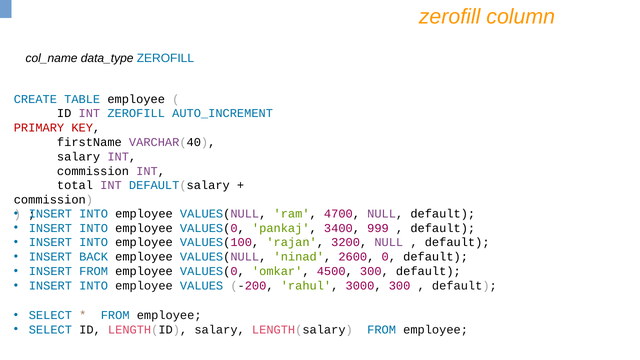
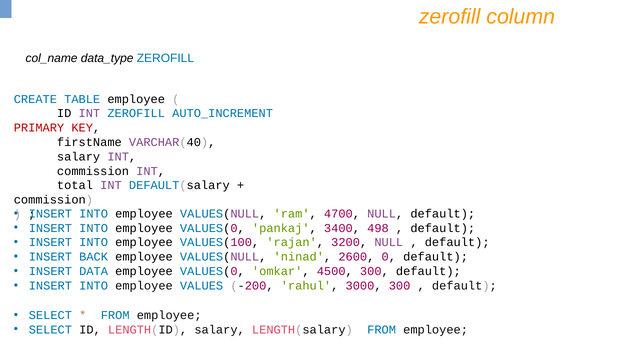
999: 999 -> 498
INSERT FROM: FROM -> DATA
